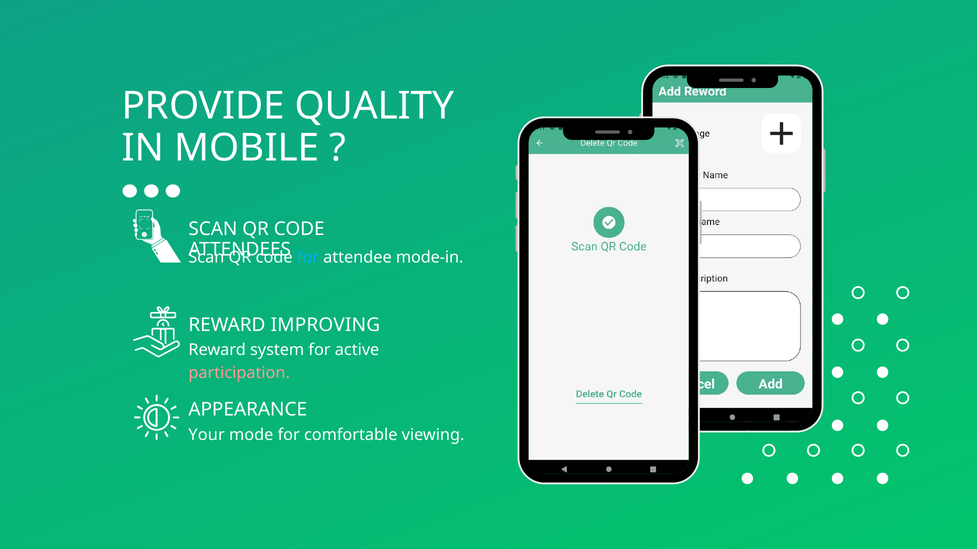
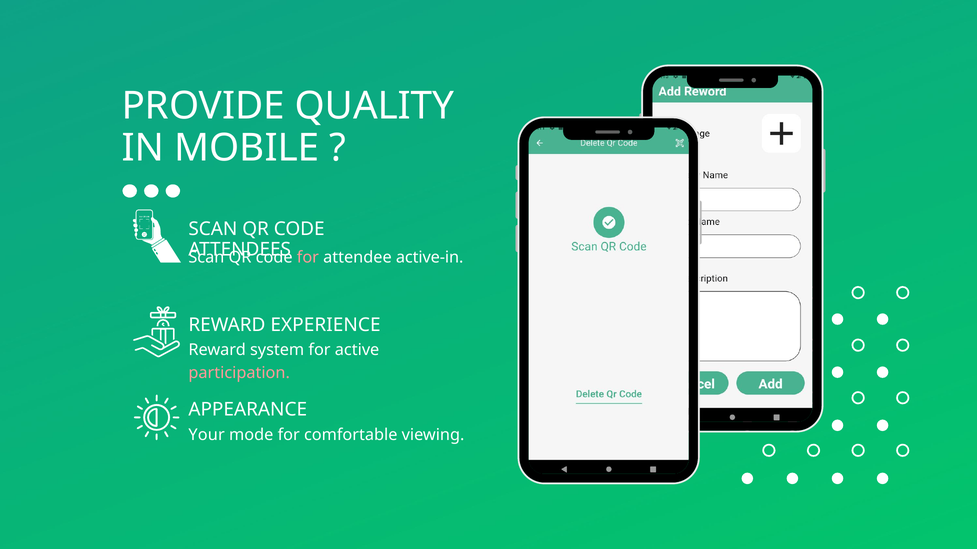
for at (308, 258) colour: light blue -> pink
mode-in: mode-in -> active-in
IMPROVING: IMPROVING -> EXPERIENCE
